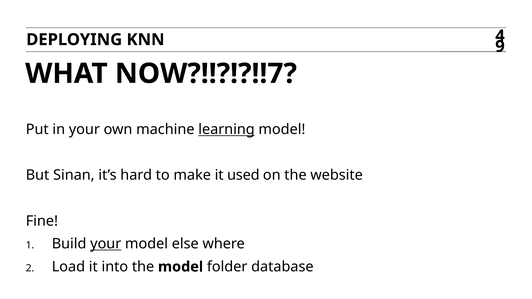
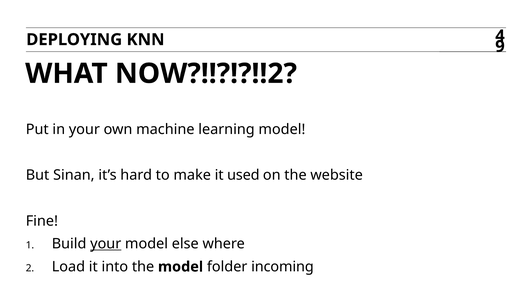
NOW?!!?!?!!7: NOW?!!?!?!!7 -> NOW?!!?!?!!2
learning underline: present -> none
database: database -> incoming
